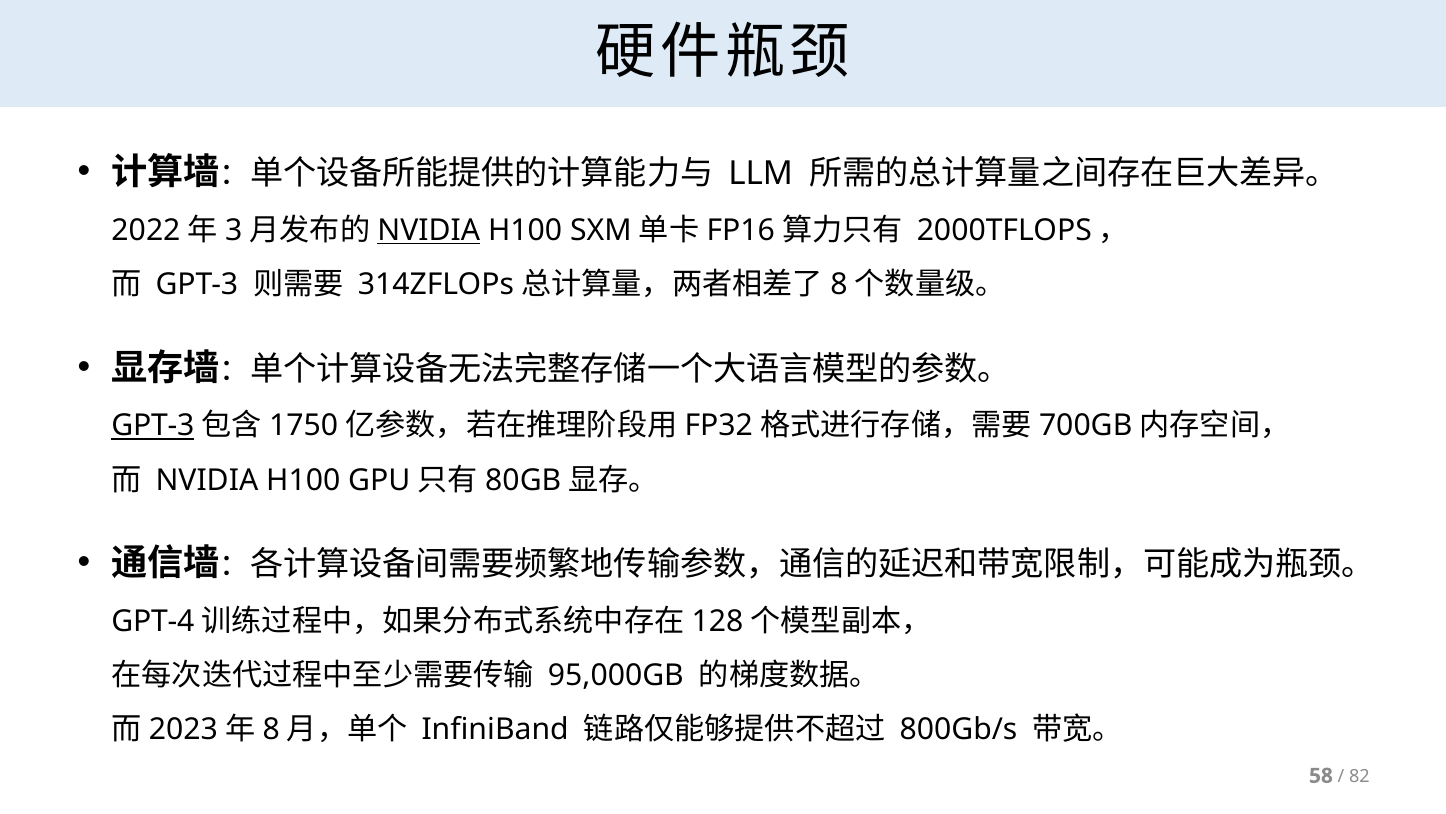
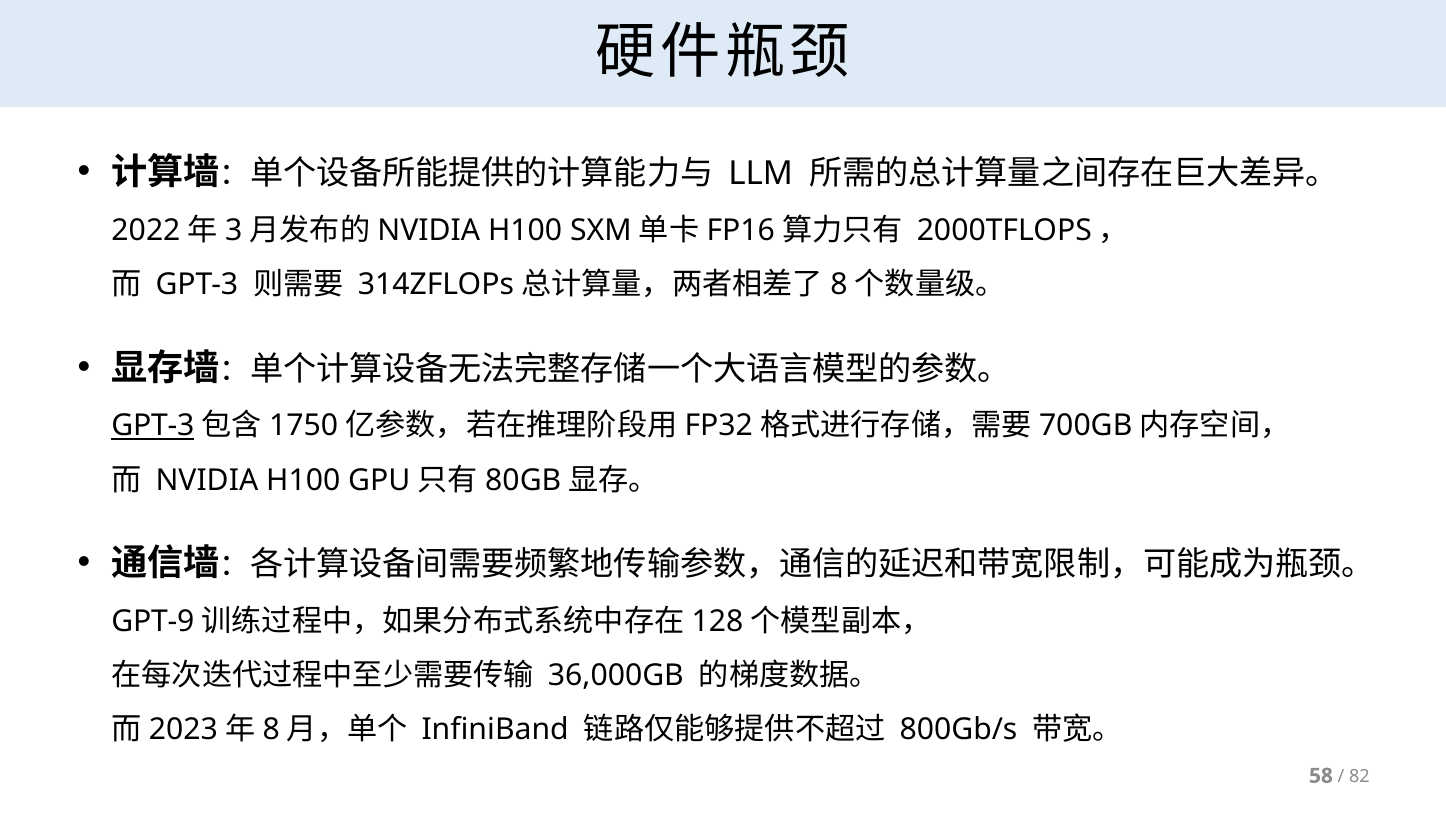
NVIDIA at (429, 230) underline: present -> none
GPT-4: GPT-4 -> GPT-9
95,000GB: 95,000GB -> 36,000GB
